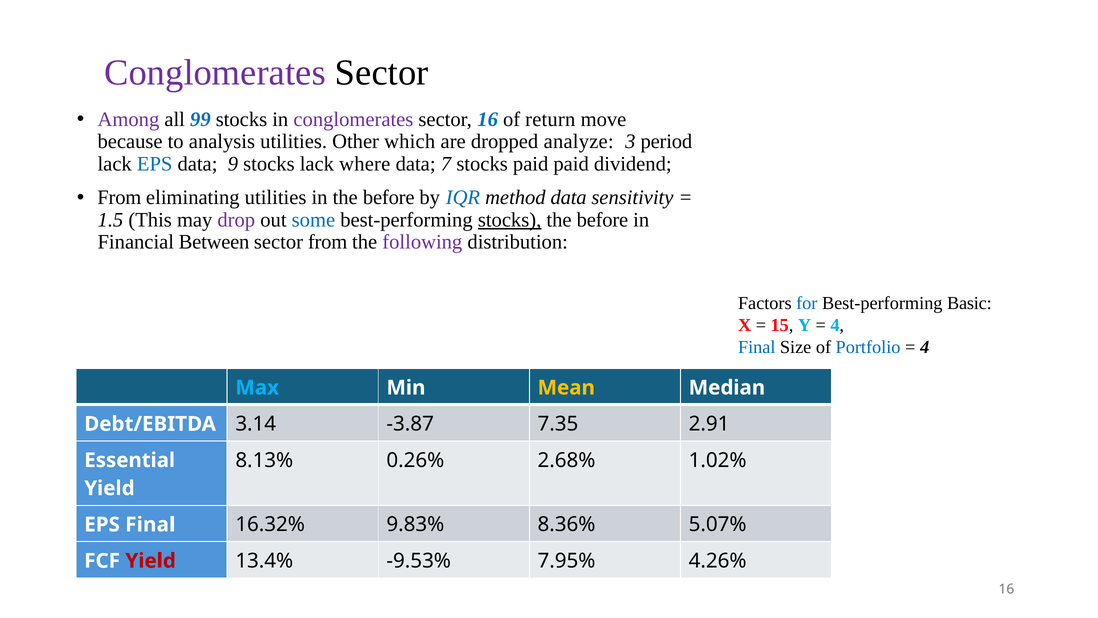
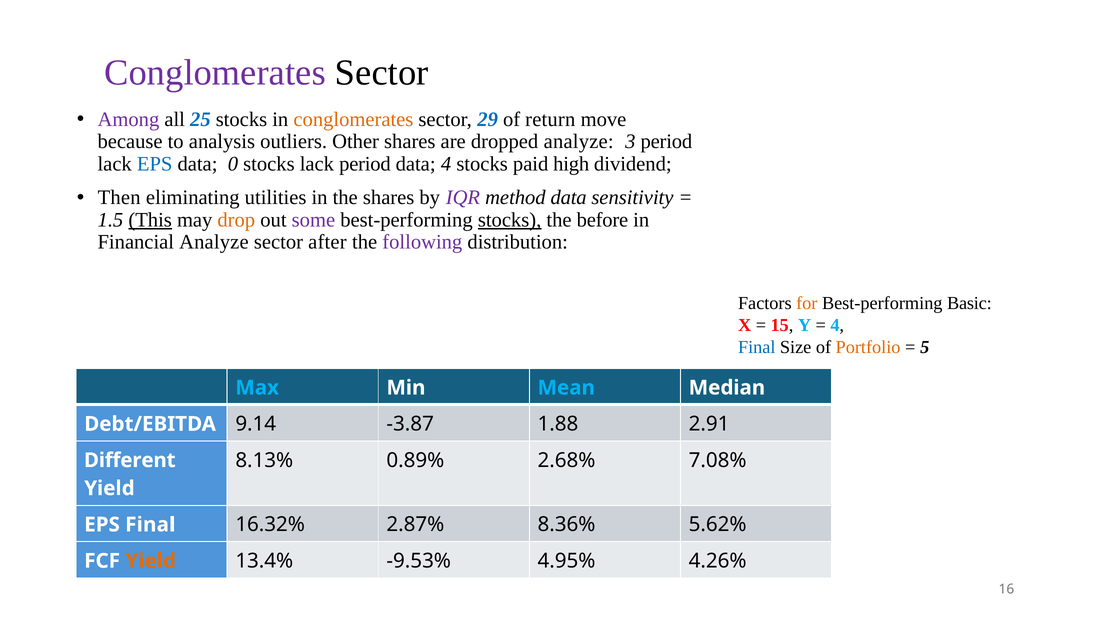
99: 99 -> 25
conglomerates at (353, 119) colour: purple -> orange
sector 16: 16 -> 29
analysis utilities: utilities -> outliers
Other which: which -> shares
9: 9 -> 0
lack where: where -> period
data 7: 7 -> 4
paid paid: paid -> high
From at (119, 198): From -> Then
in the before: before -> shares
IQR colour: blue -> purple
This underline: none -> present
drop colour: purple -> orange
some colour: blue -> purple
Financial Between: Between -> Analyze
sector from: from -> after
for colour: blue -> orange
Portfolio colour: blue -> orange
4 at (925, 347): 4 -> 5
Mean colour: yellow -> light blue
3.14: 3.14 -> 9.14
7.35: 7.35 -> 1.88
0.26%: 0.26% -> 0.89%
1.02%: 1.02% -> 7.08%
Essential: Essential -> Different
9.83%: 9.83% -> 2.87%
5.07%: 5.07% -> 5.62%
Yield at (151, 561) colour: red -> orange
7.95%: 7.95% -> 4.95%
